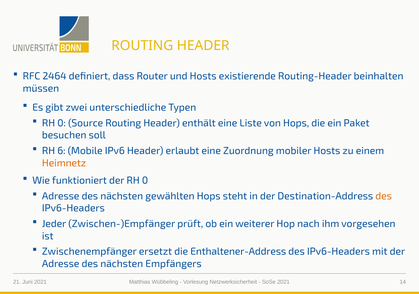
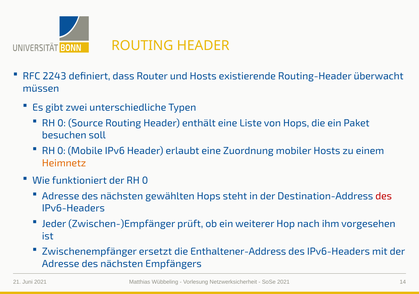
2464: 2464 -> 2243
beinhalten: beinhalten -> überwacht
6 at (61, 151): 6 -> 0
des at (384, 196) colour: orange -> red
